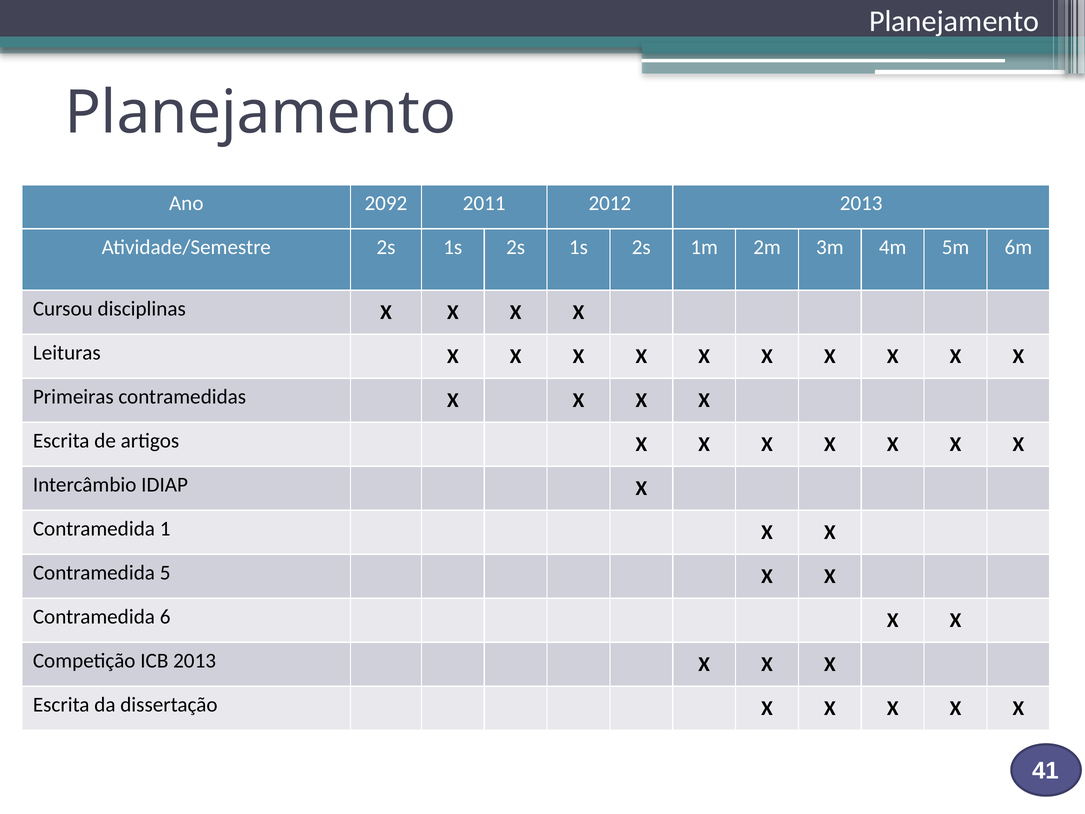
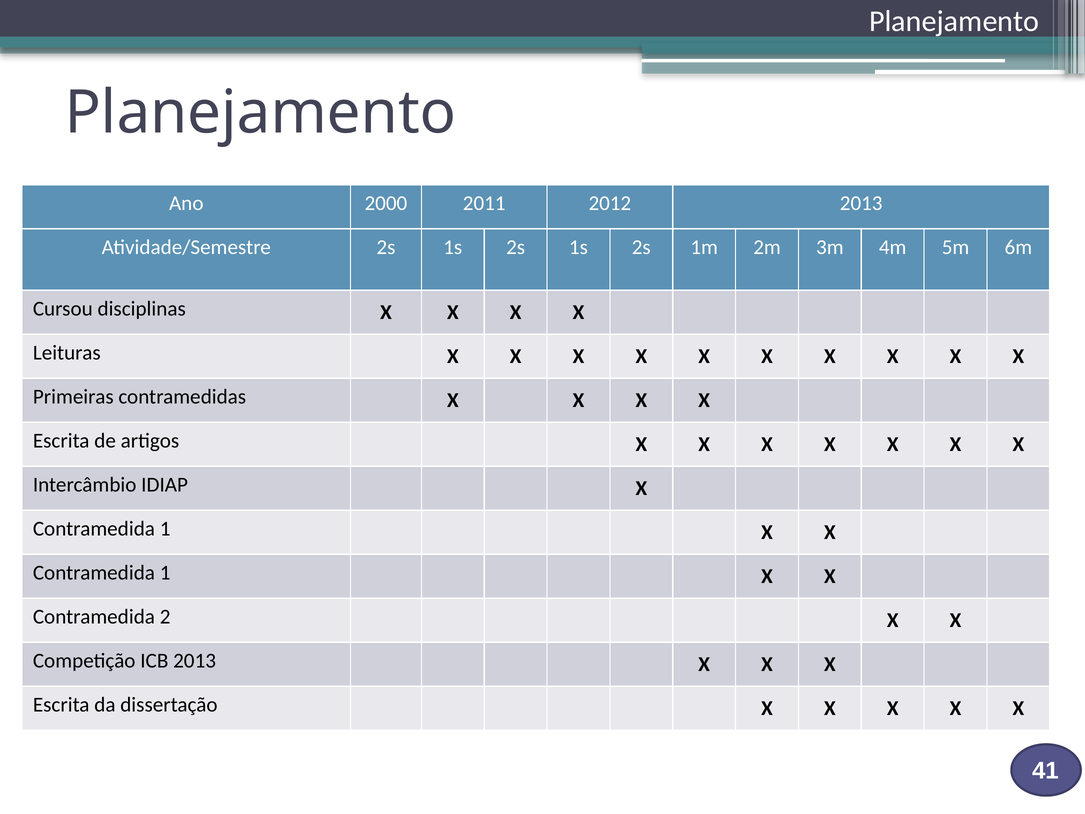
2092: 2092 -> 2000
5 at (165, 573): 5 -> 1
6: 6 -> 2
